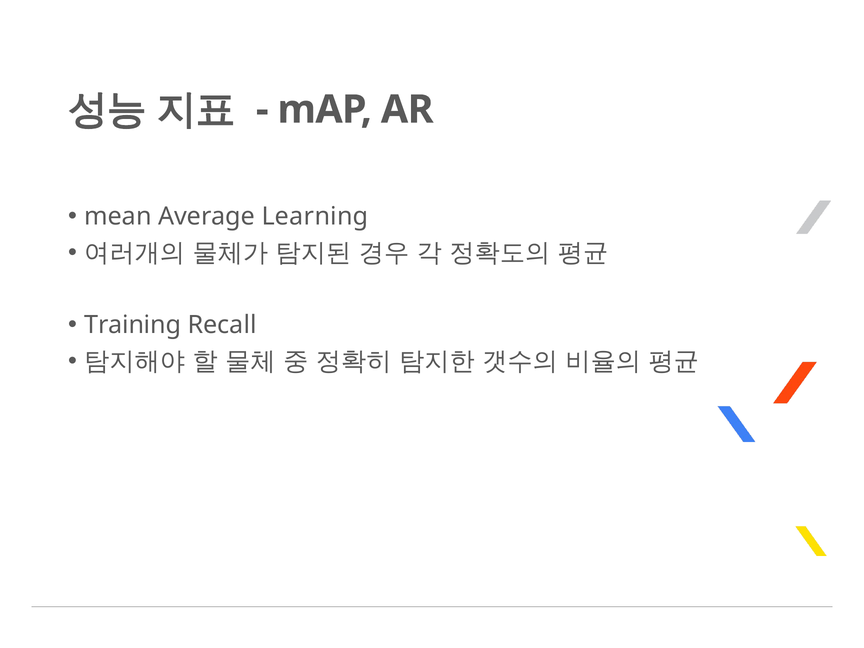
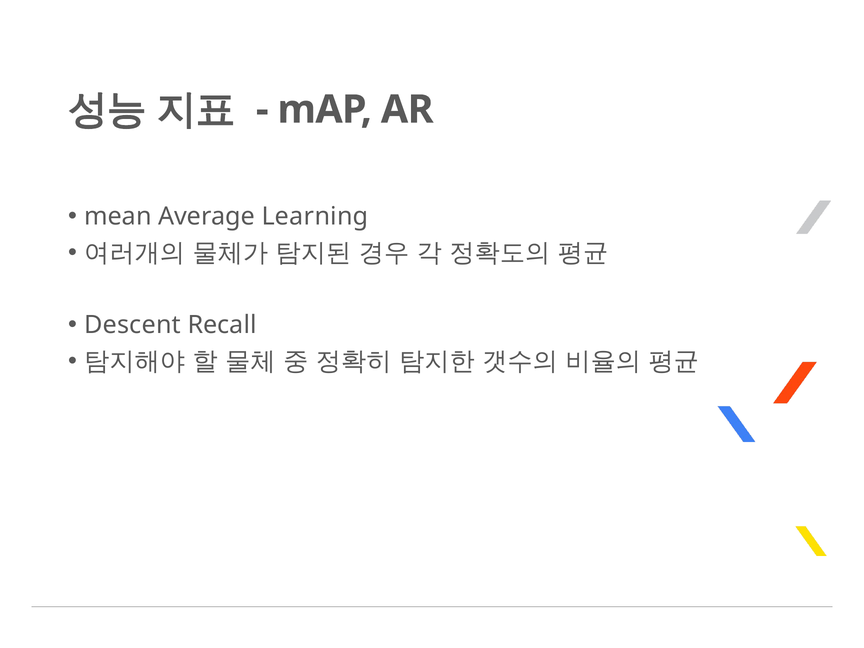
Training: Training -> Descent
